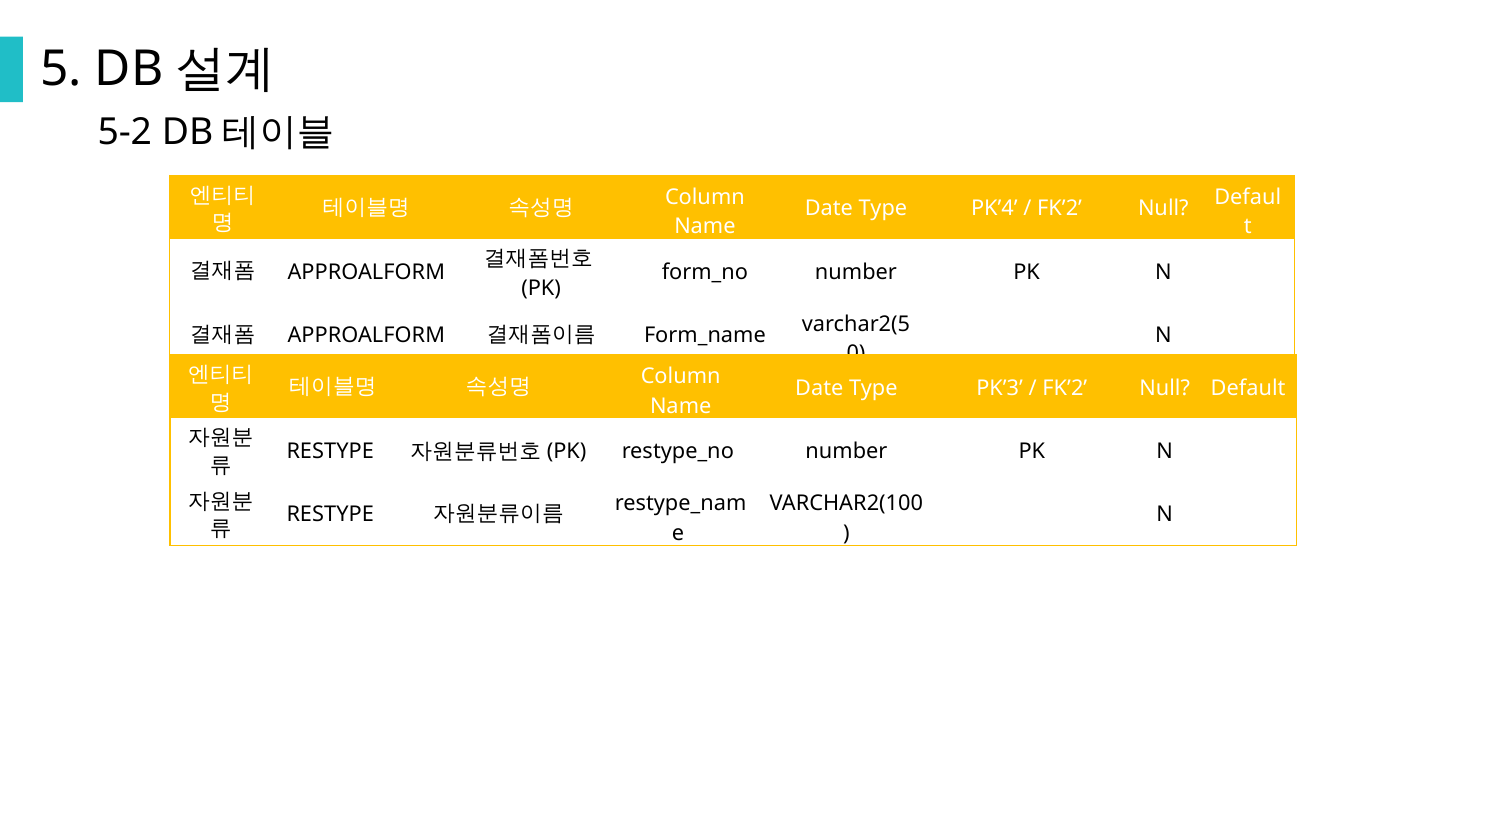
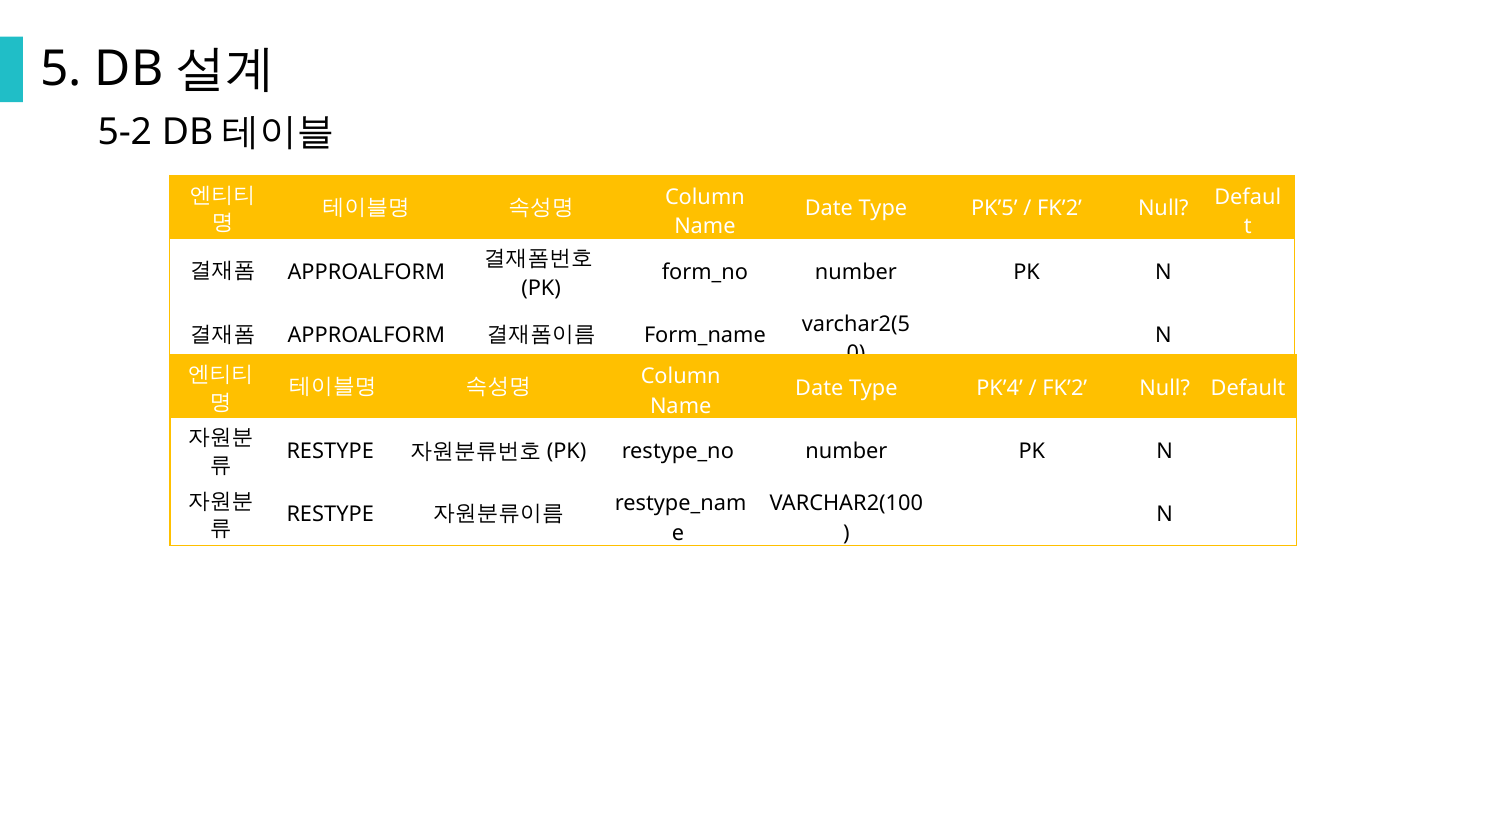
PK’4: PK’4 -> PK’5
PK’3: PK’3 -> PK’4
